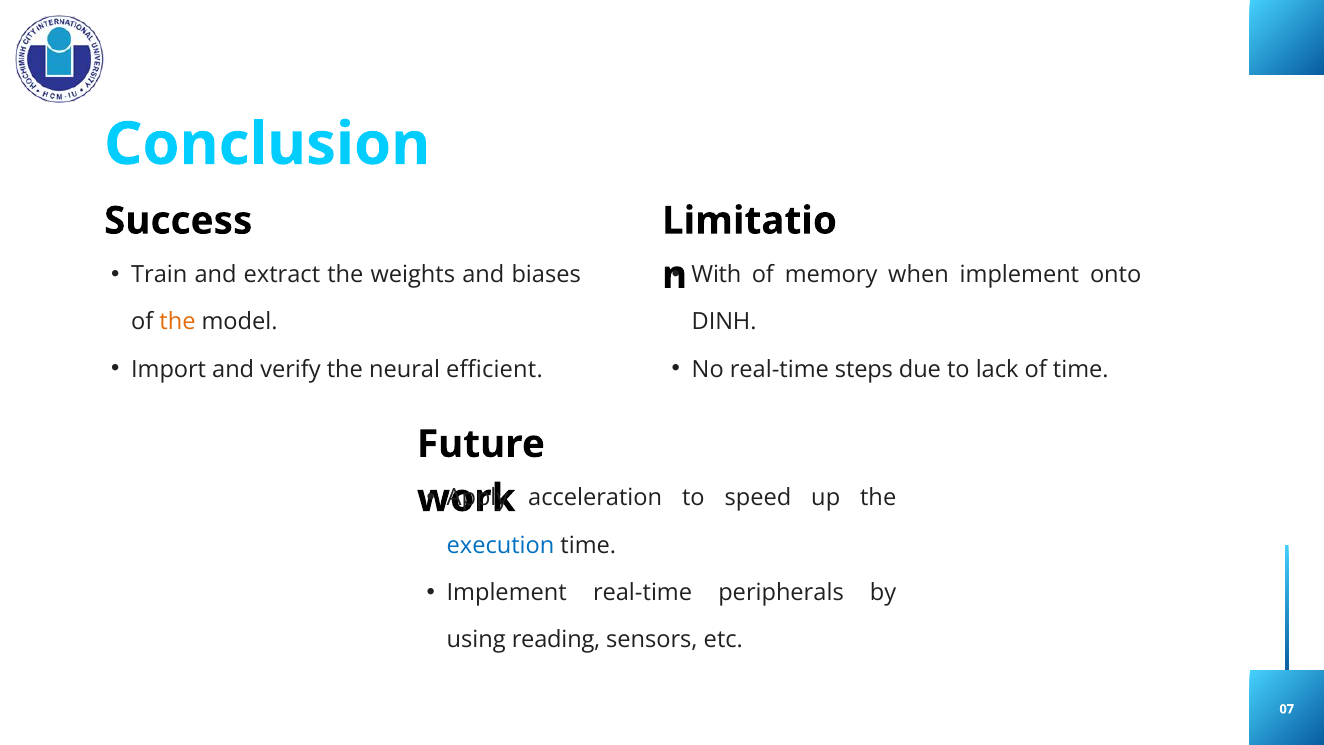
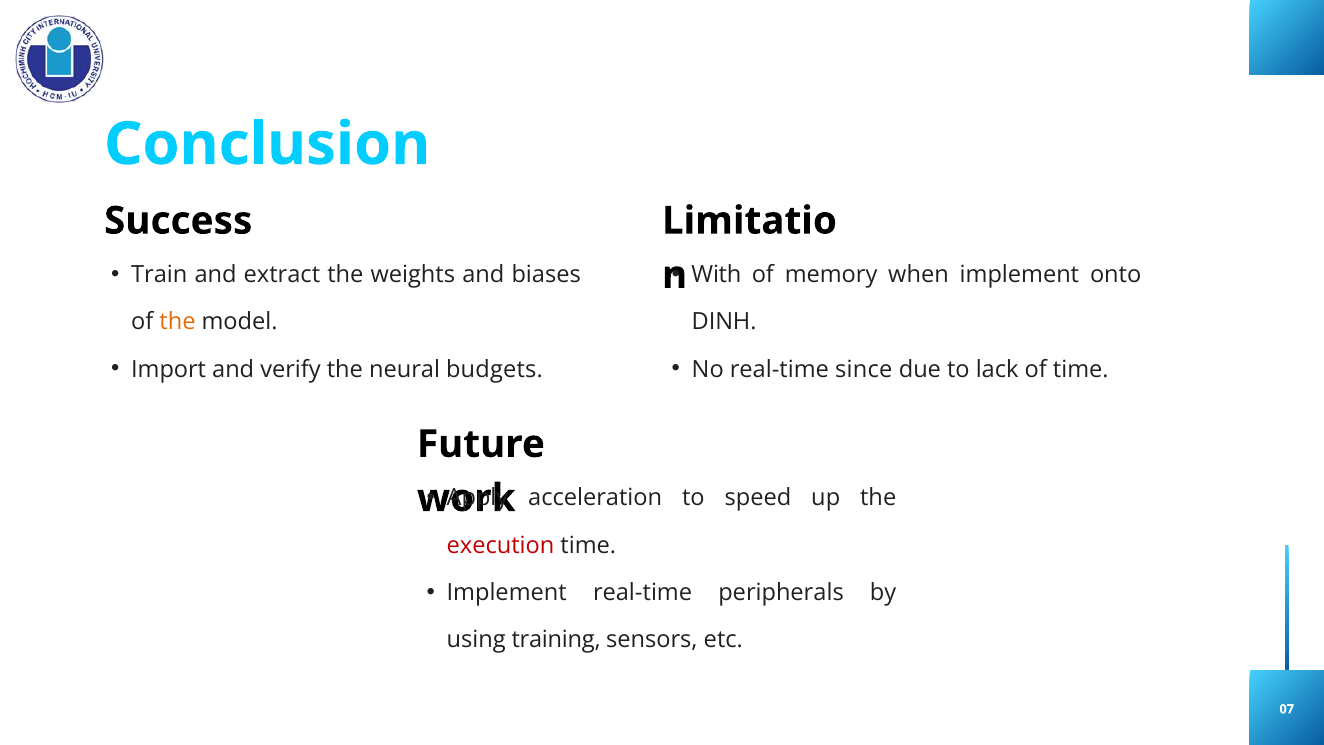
efficient: efficient -> budgets
steps: steps -> since
execution colour: blue -> red
reading: reading -> training
